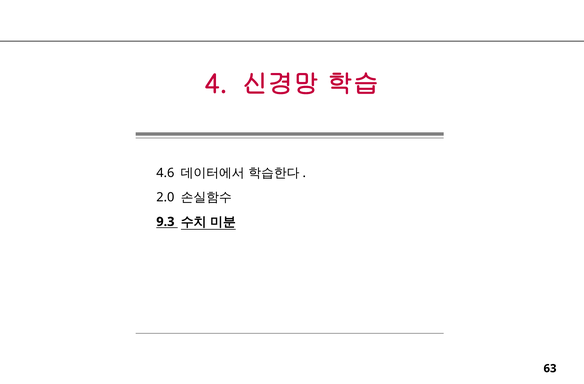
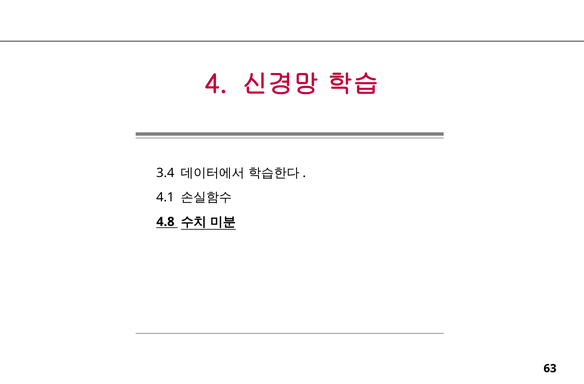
4.6: 4.6 -> 3.4
2.0: 2.0 -> 4.1
9.3: 9.3 -> 4.8
